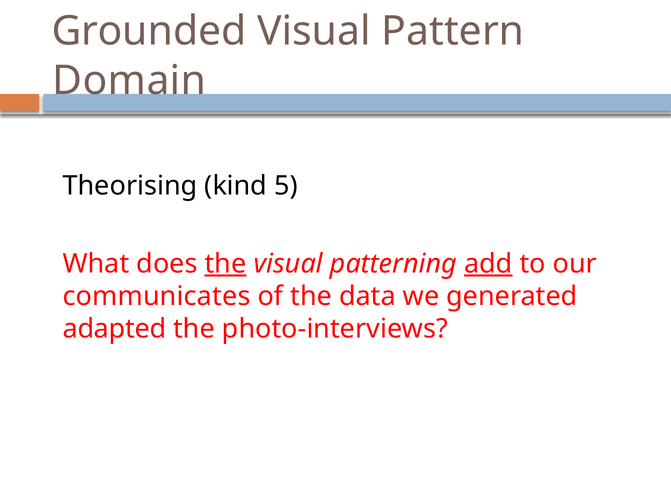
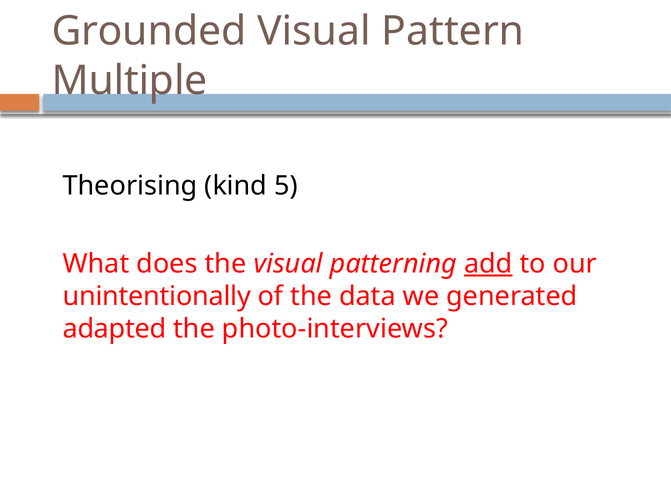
Domain: Domain -> Multiple
the at (226, 264) underline: present -> none
communicates: communicates -> unintentionally
